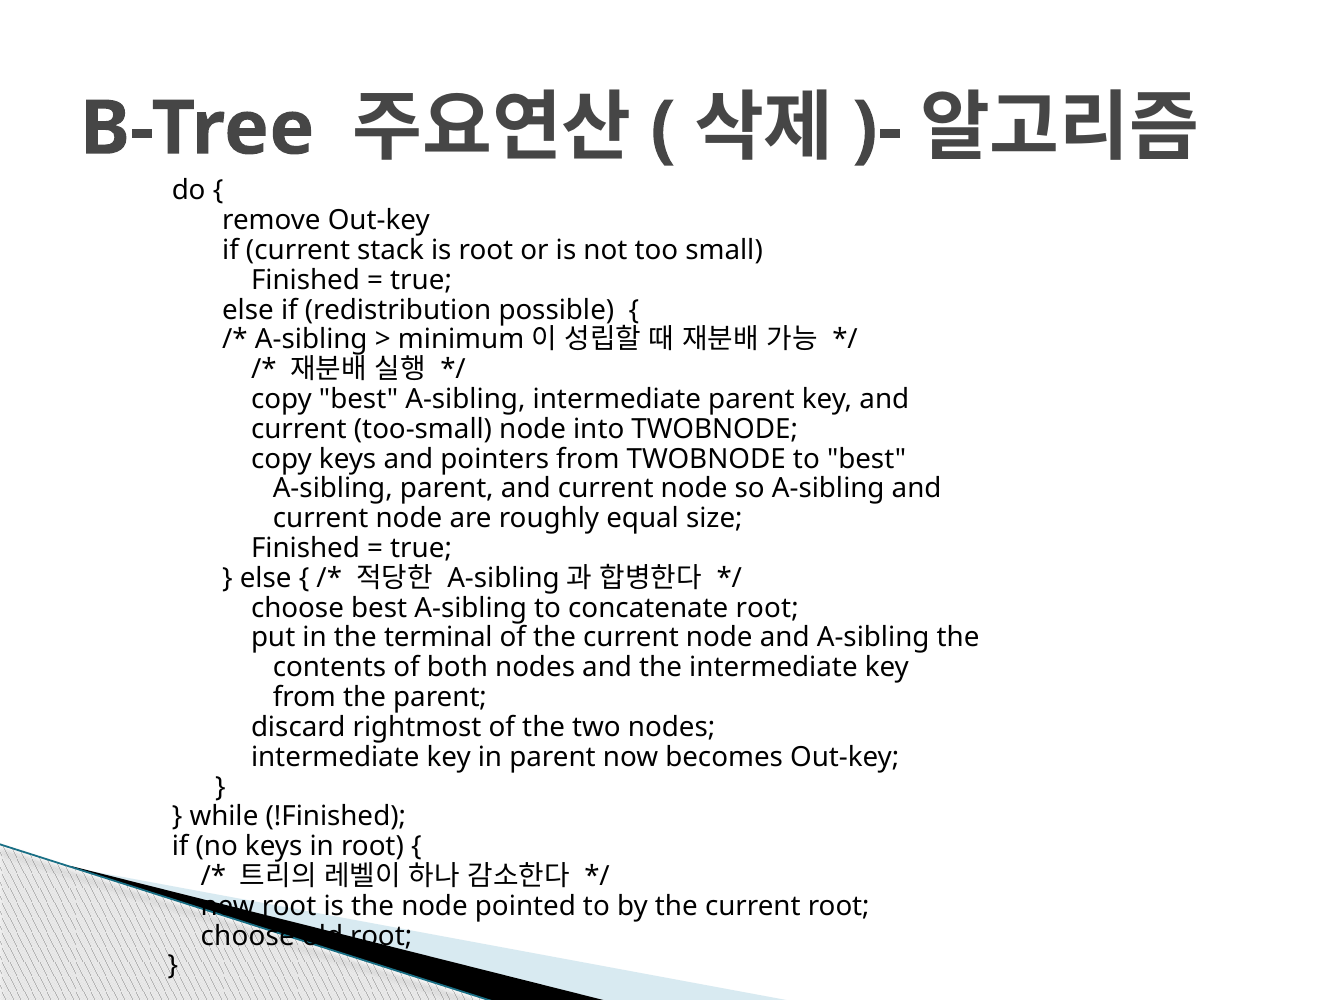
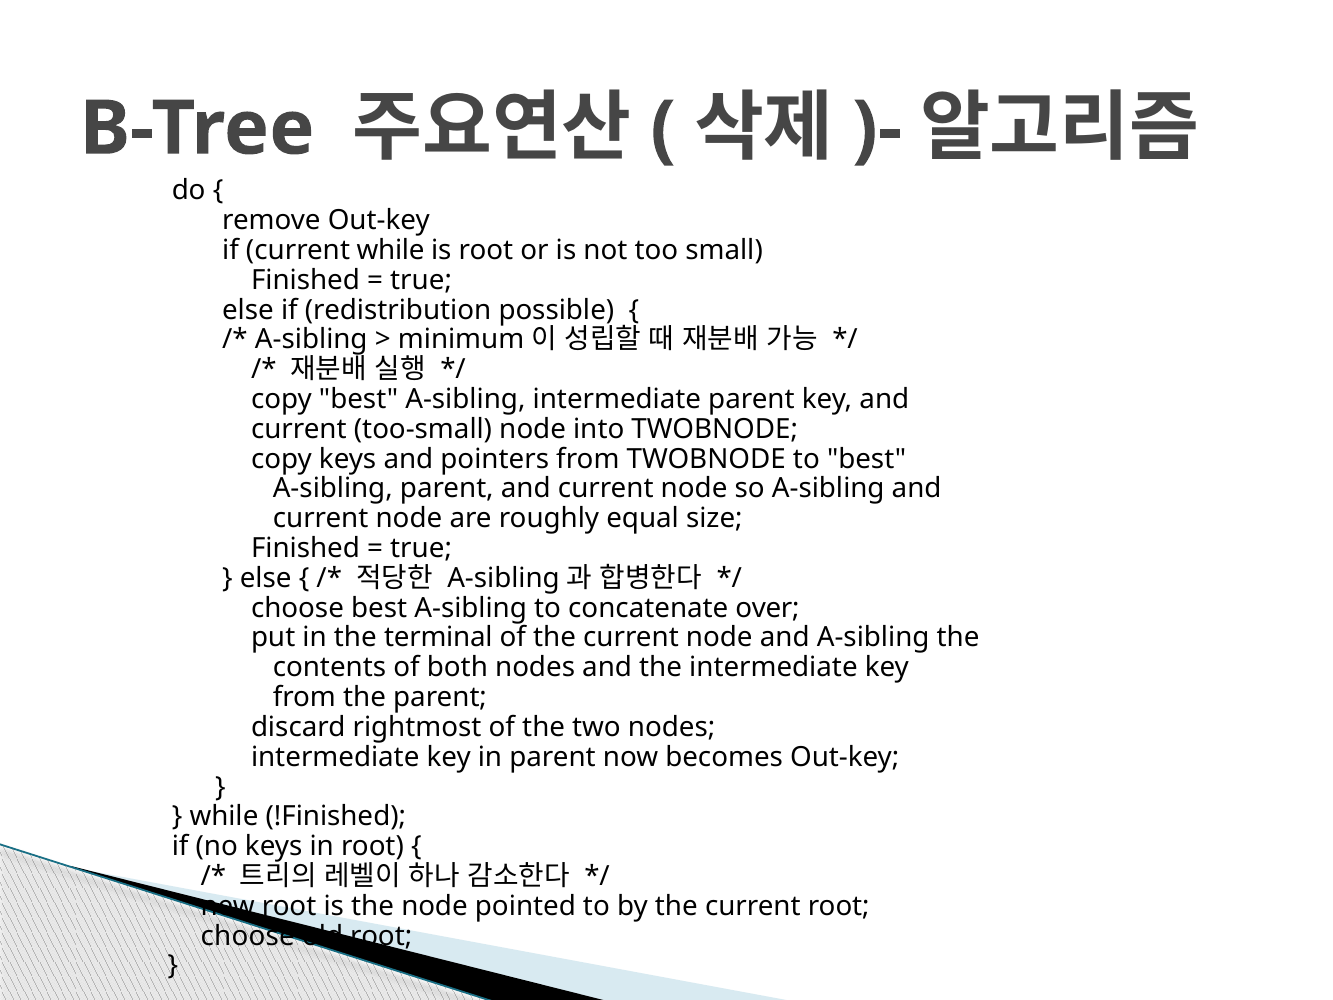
current stack: stack -> while
concatenate root: root -> over
